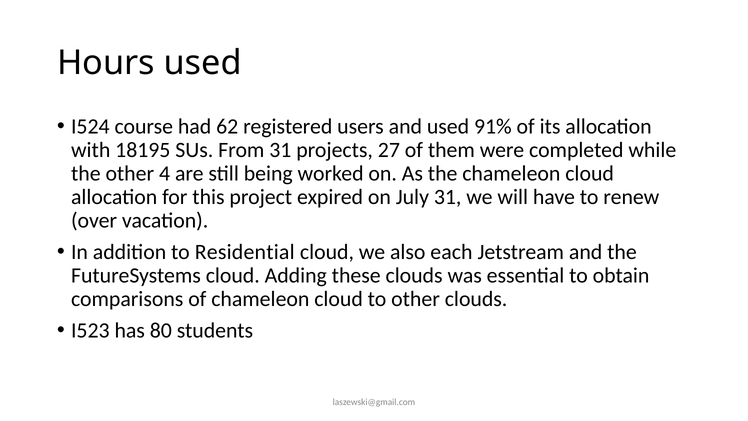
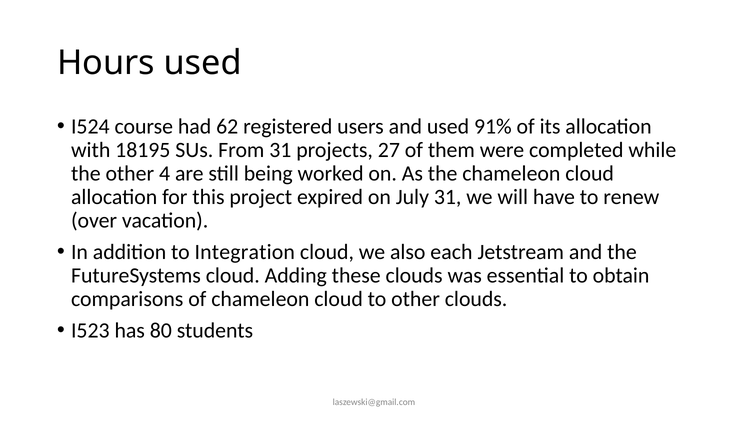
Residential: Residential -> Integration
